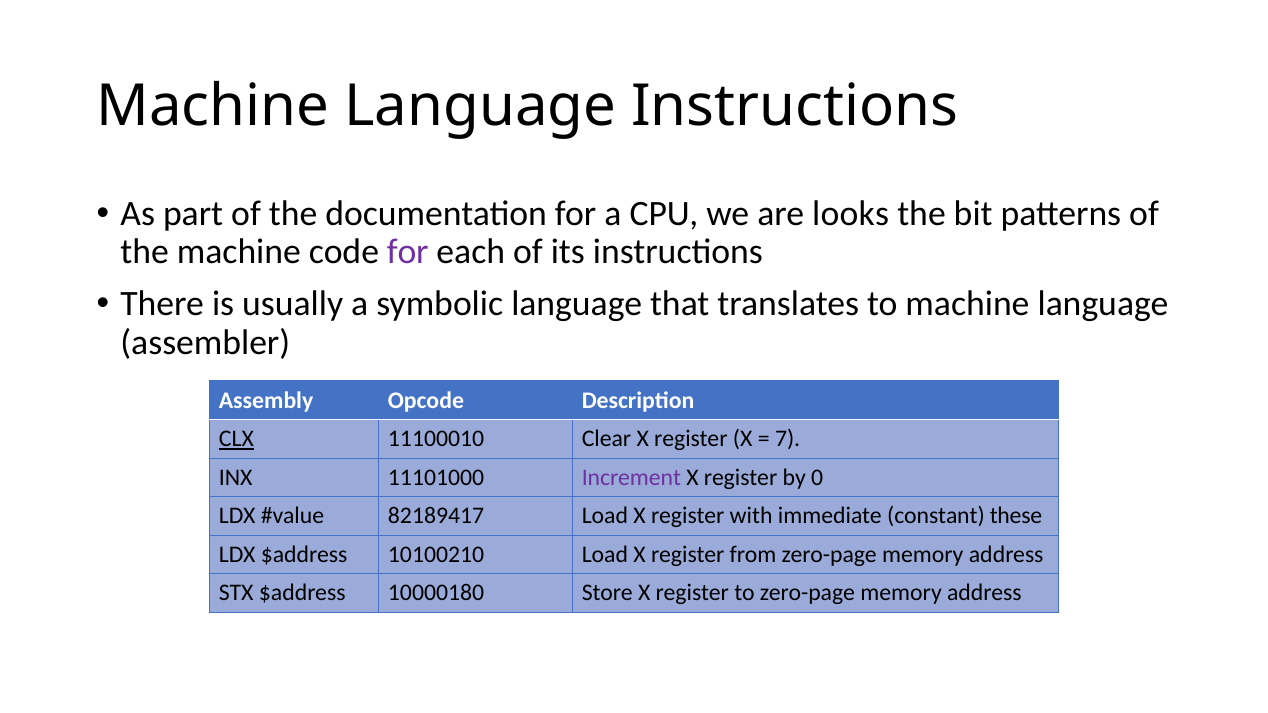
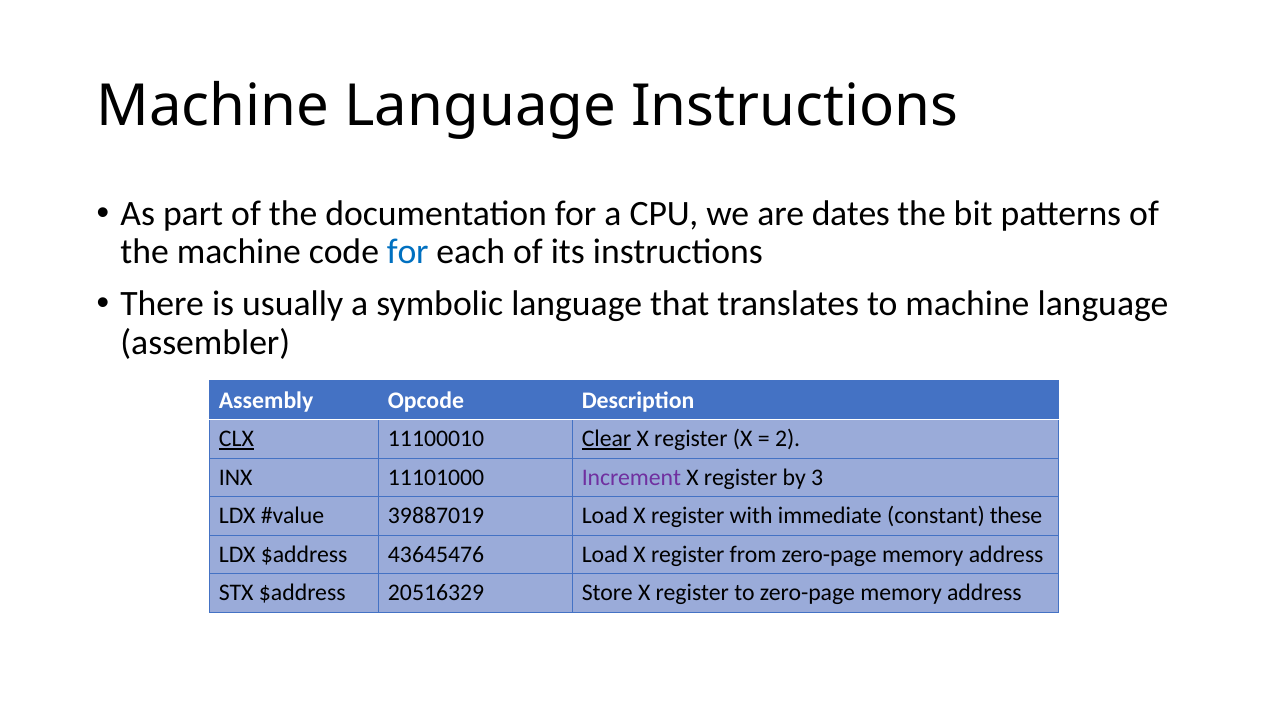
looks: looks -> dates
for at (408, 252) colour: purple -> blue
Clear underline: none -> present
7: 7 -> 2
0: 0 -> 3
82189417: 82189417 -> 39887019
10100210: 10100210 -> 43645476
10000180: 10000180 -> 20516329
